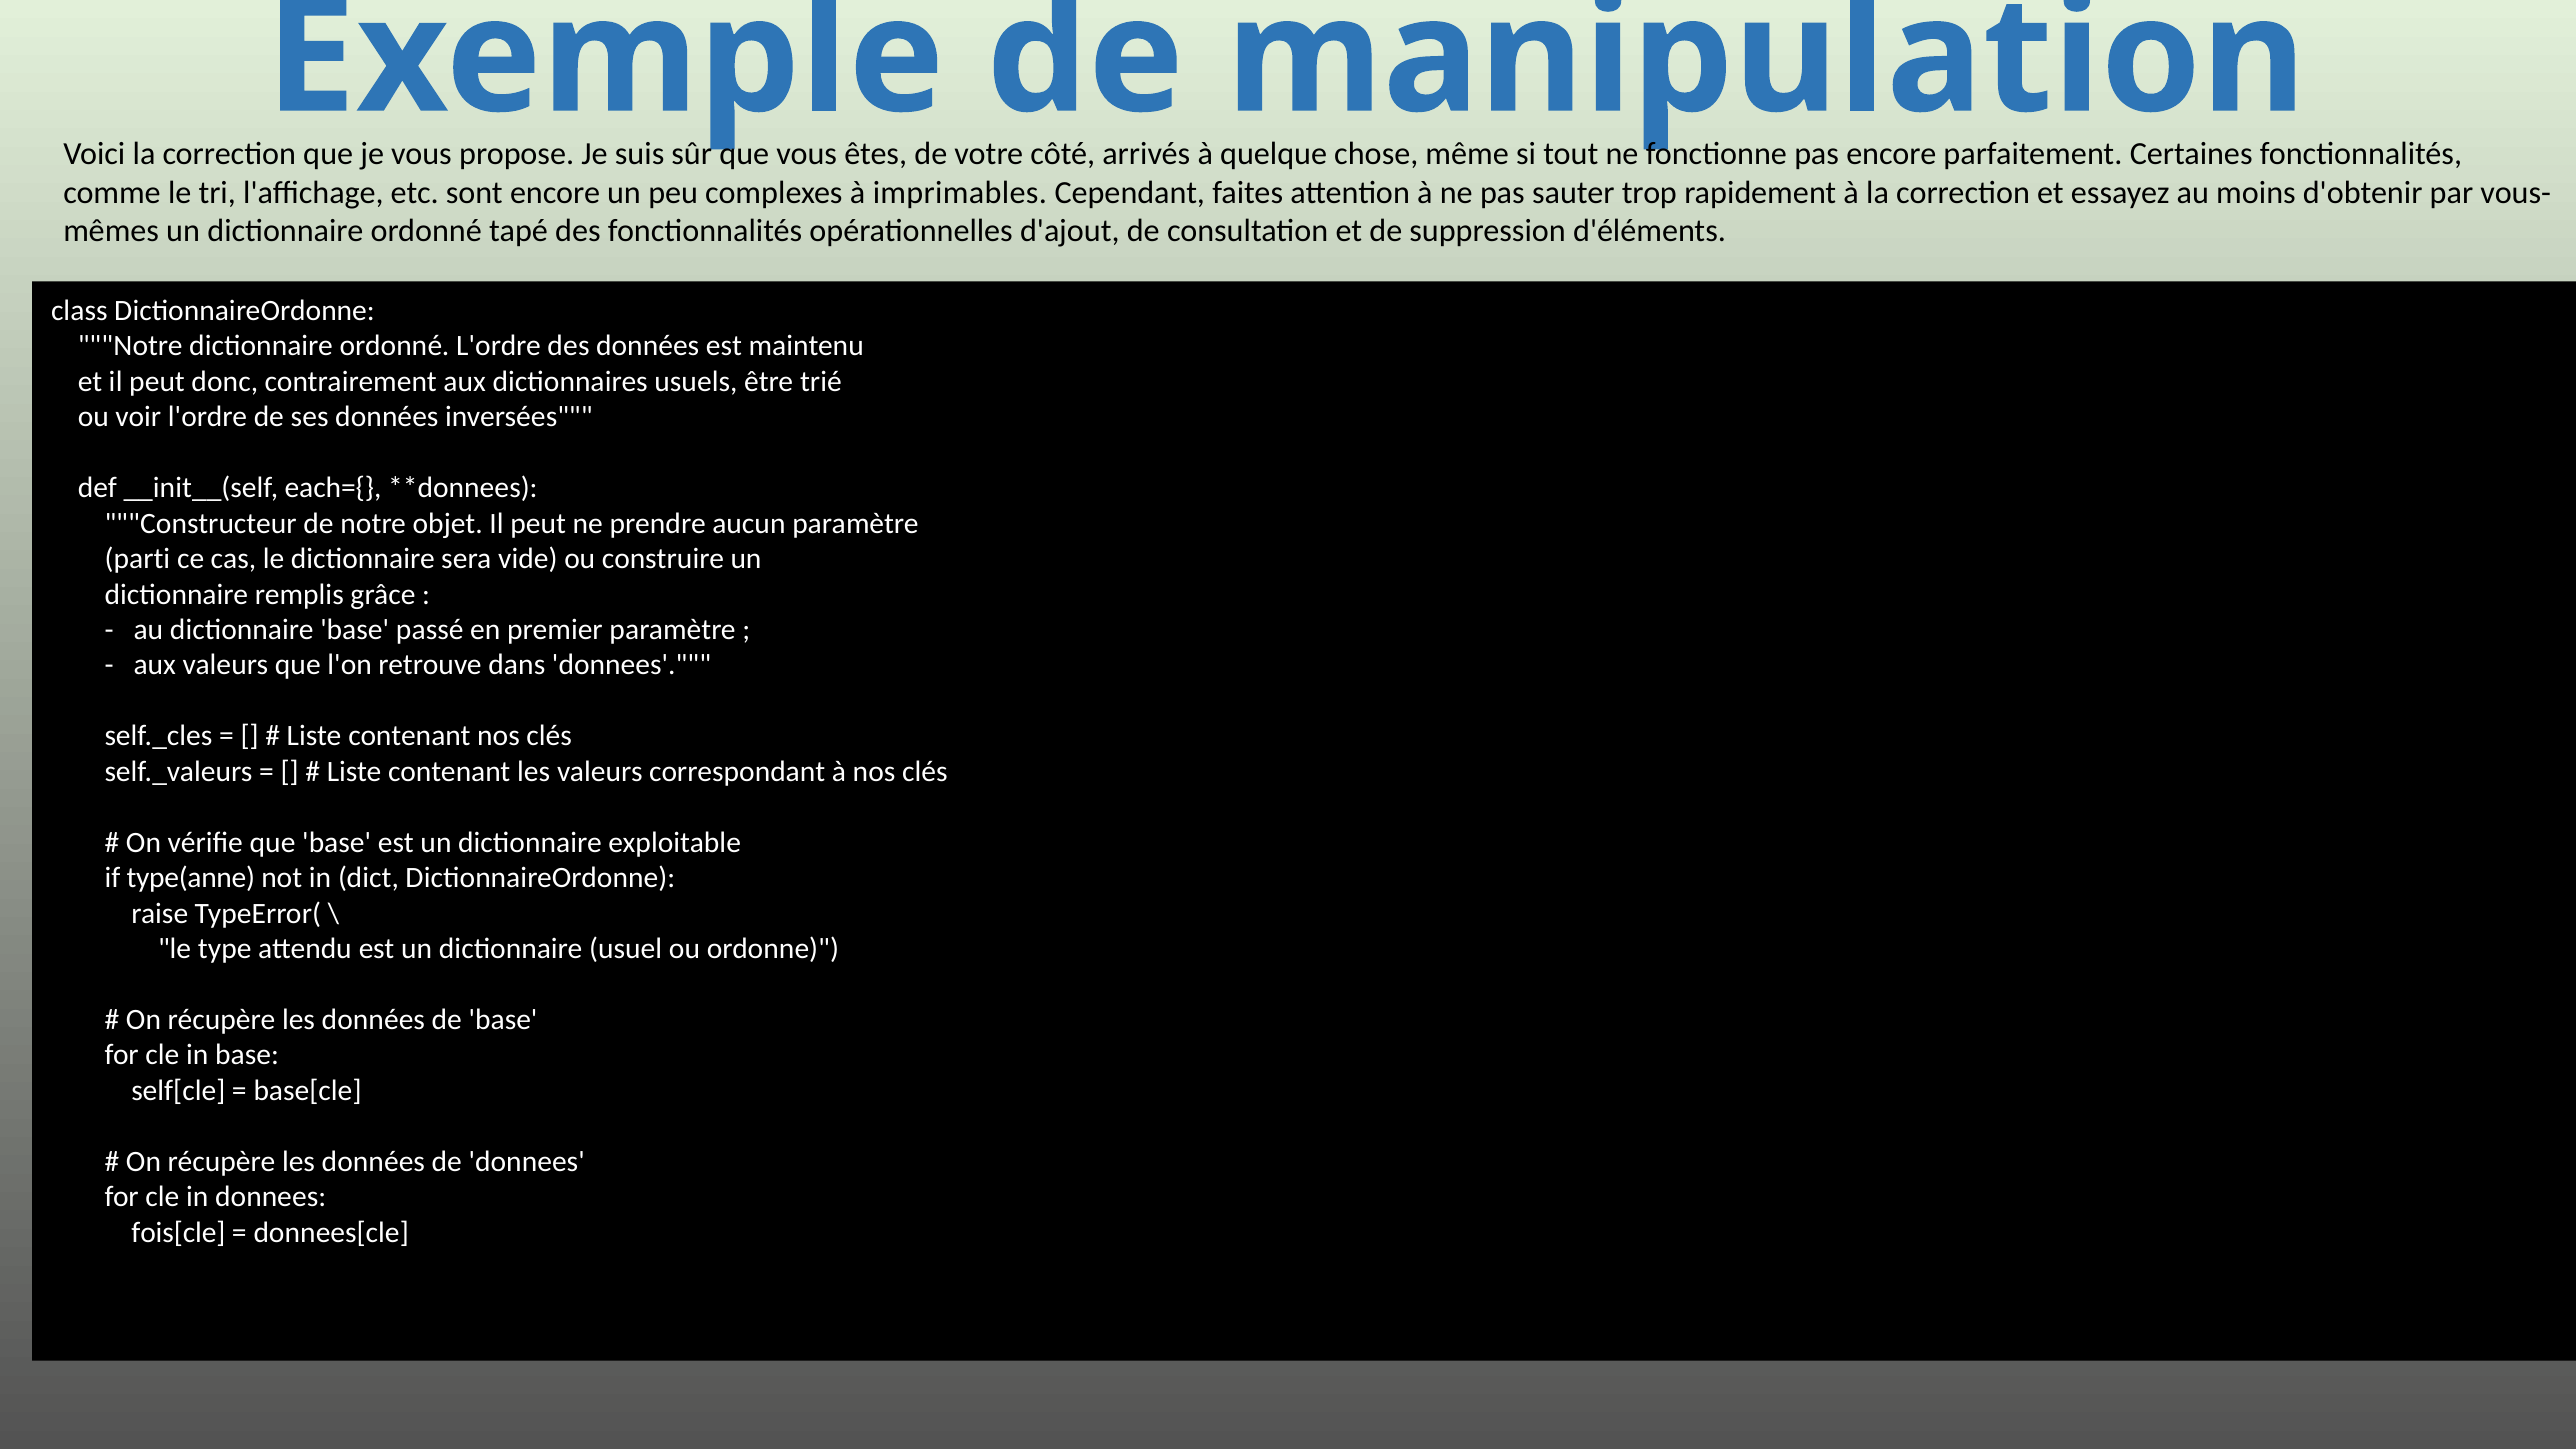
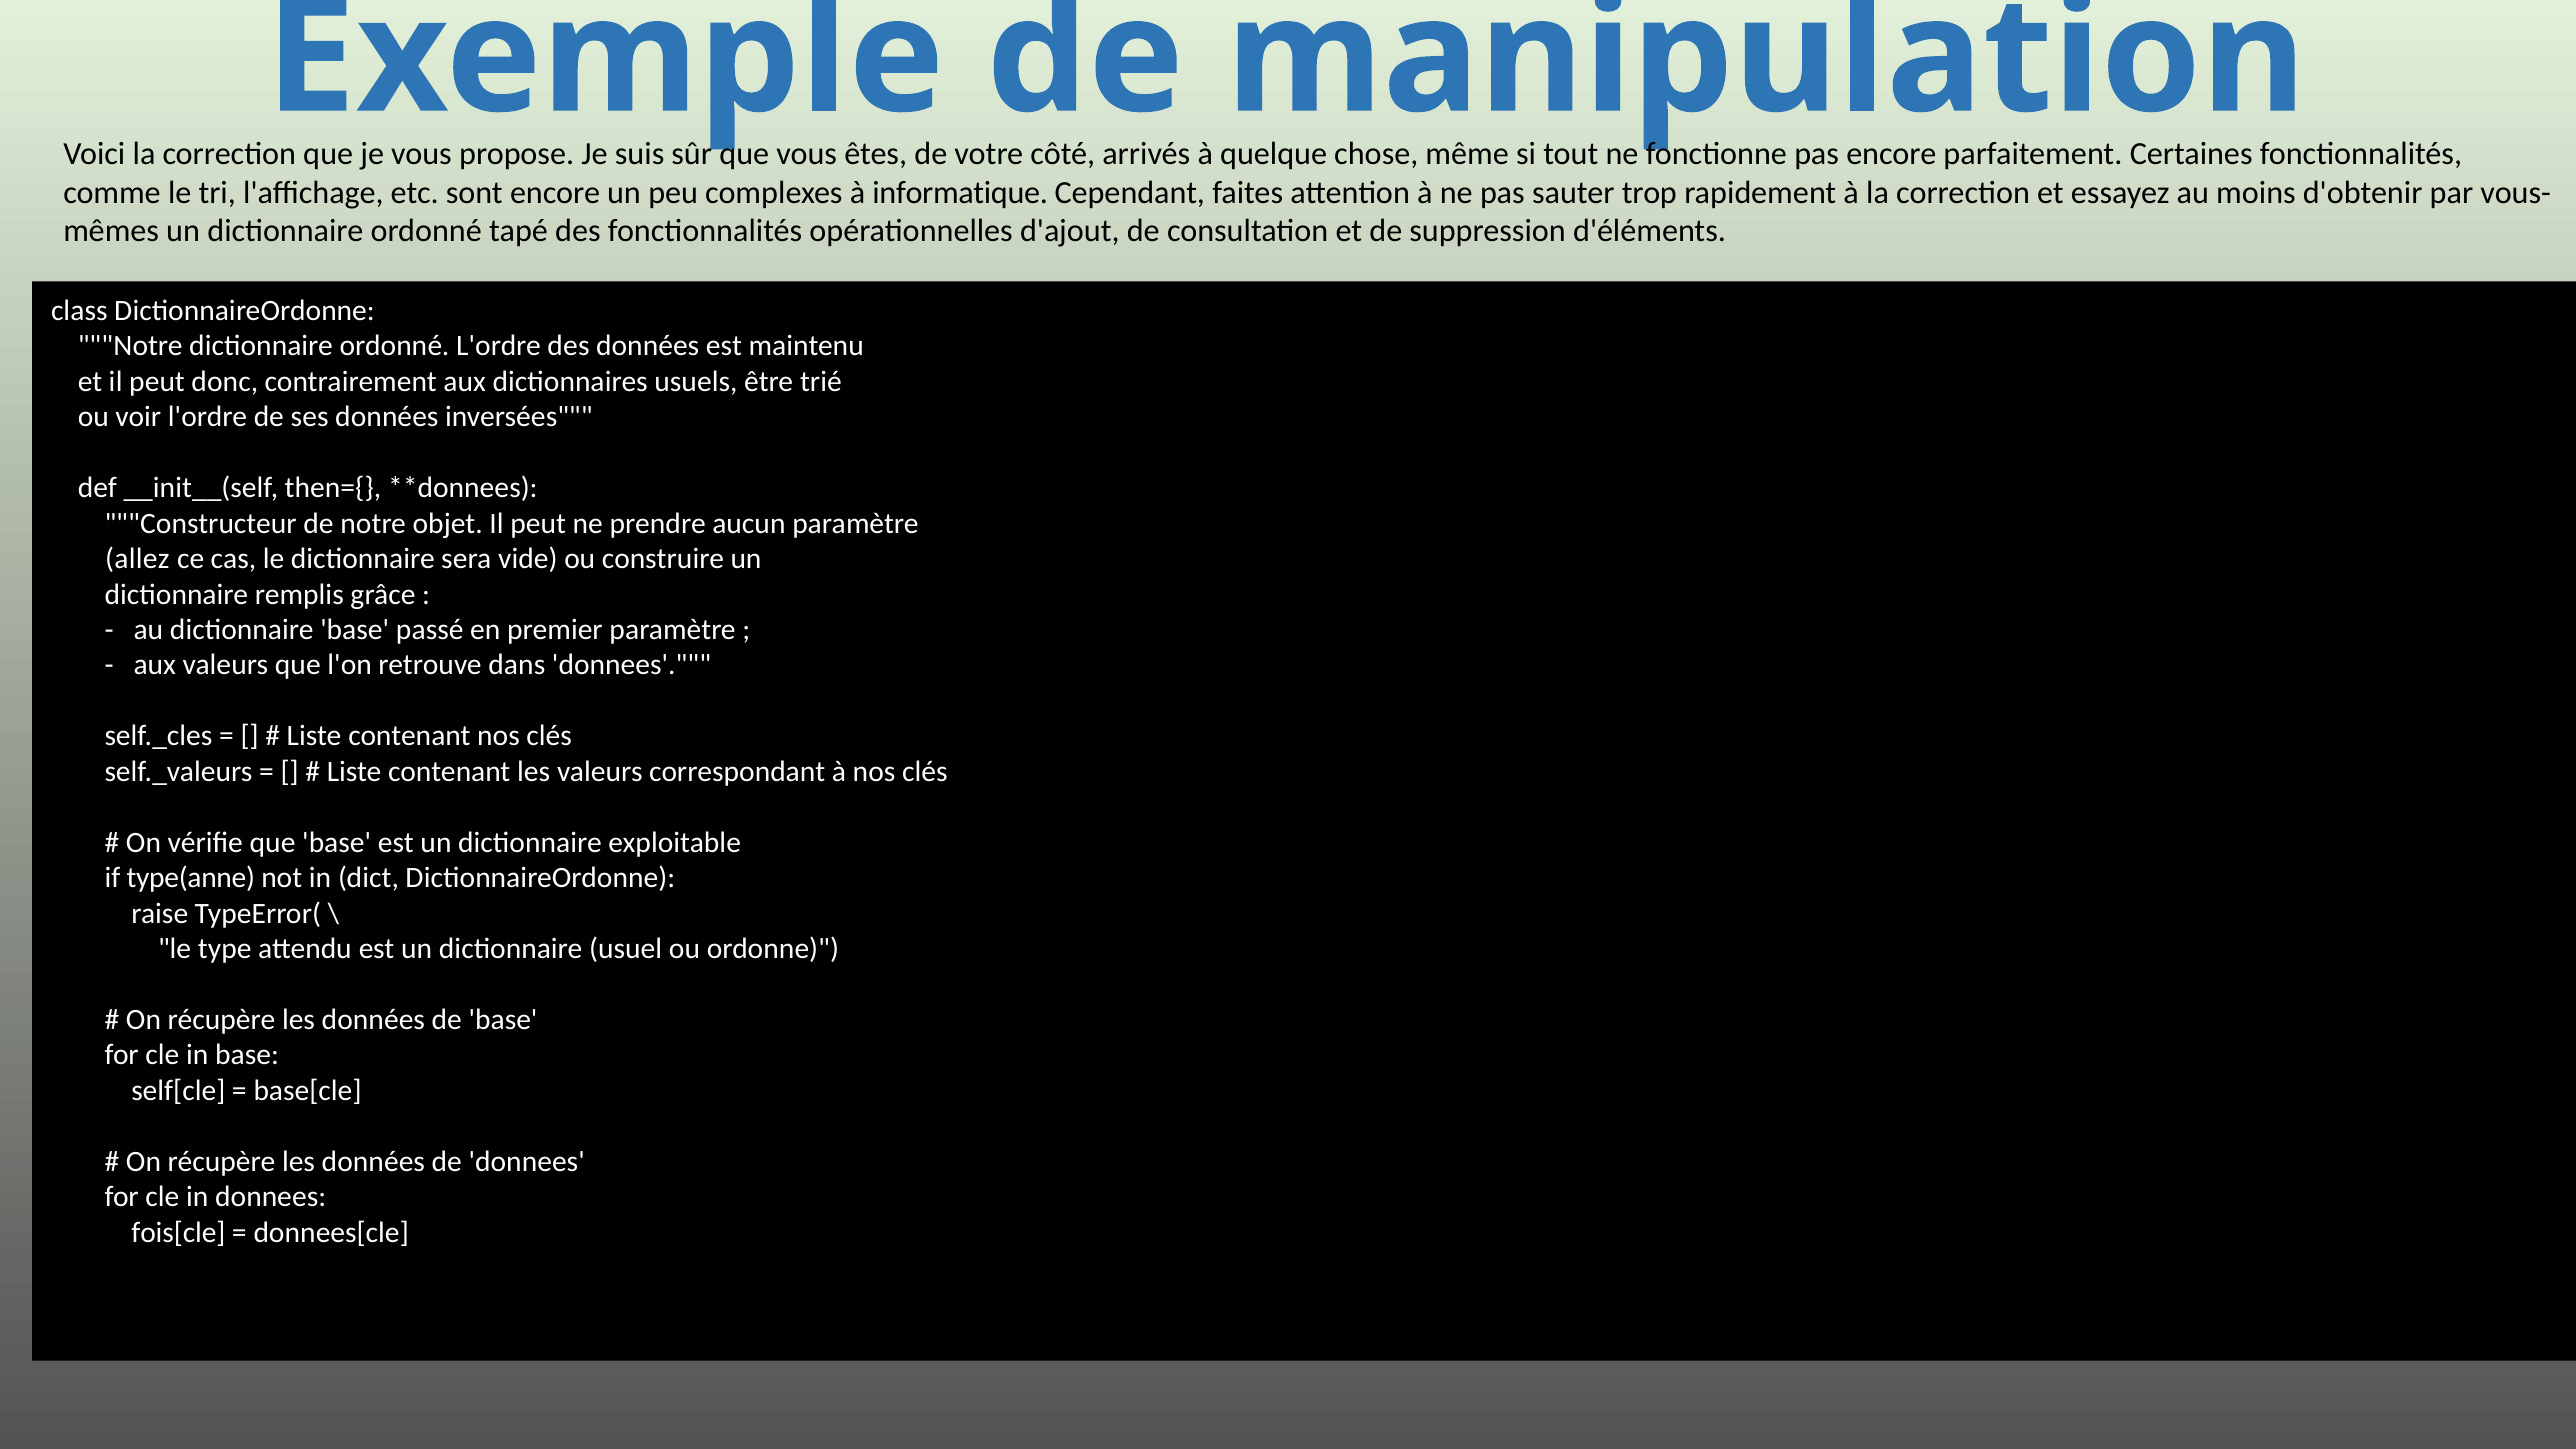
imprimables: imprimables -> informatique
each={: each={ -> then={
parti: parti -> allez
